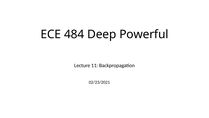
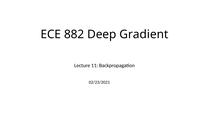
484: 484 -> 882
Powerful: Powerful -> Gradient
